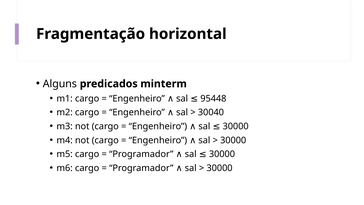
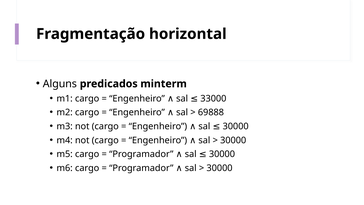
95448: 95448 -> 33000
30040: 30040 -> 69888
